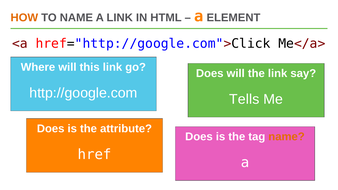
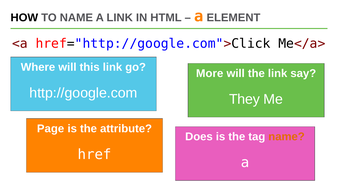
HOW colour: orange -> black
Does at (210, 73): Does -> More
Tells: Tells -> They
Does at (51, 129): Does -> Page
